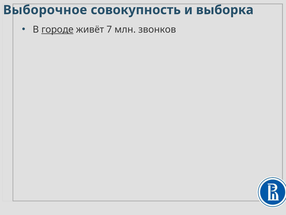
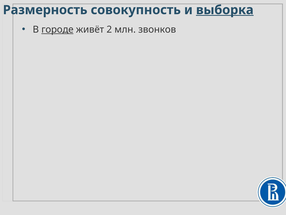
Выборочное: Выборочное -> Размерность
выборка underline: none -> present
7: 7 -> 2
